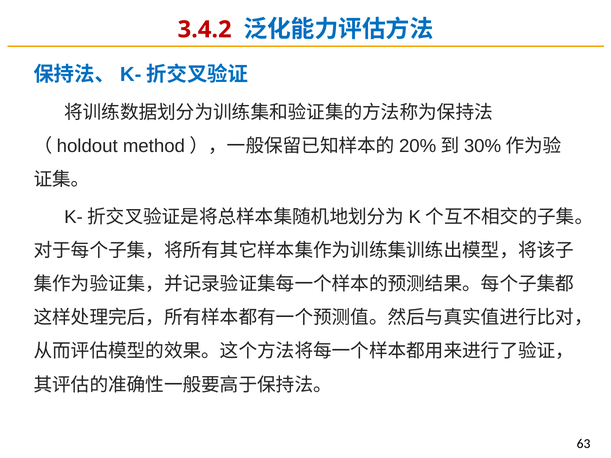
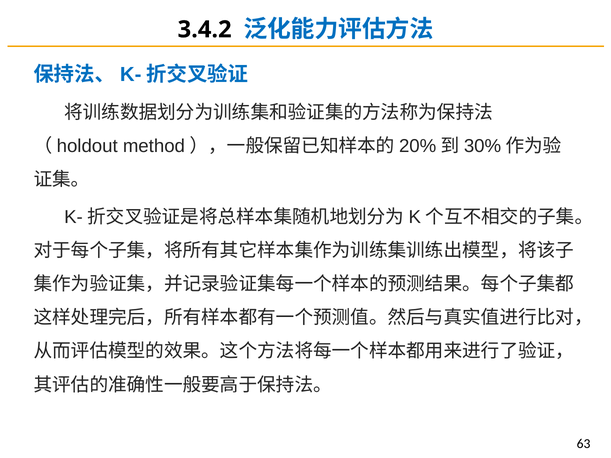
3.4.2 colour: red -> black
